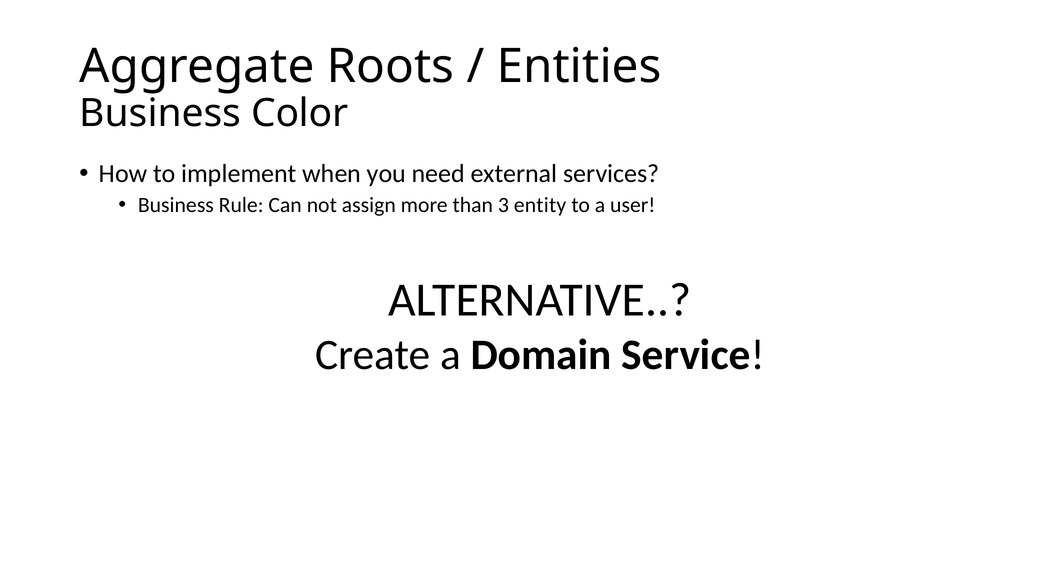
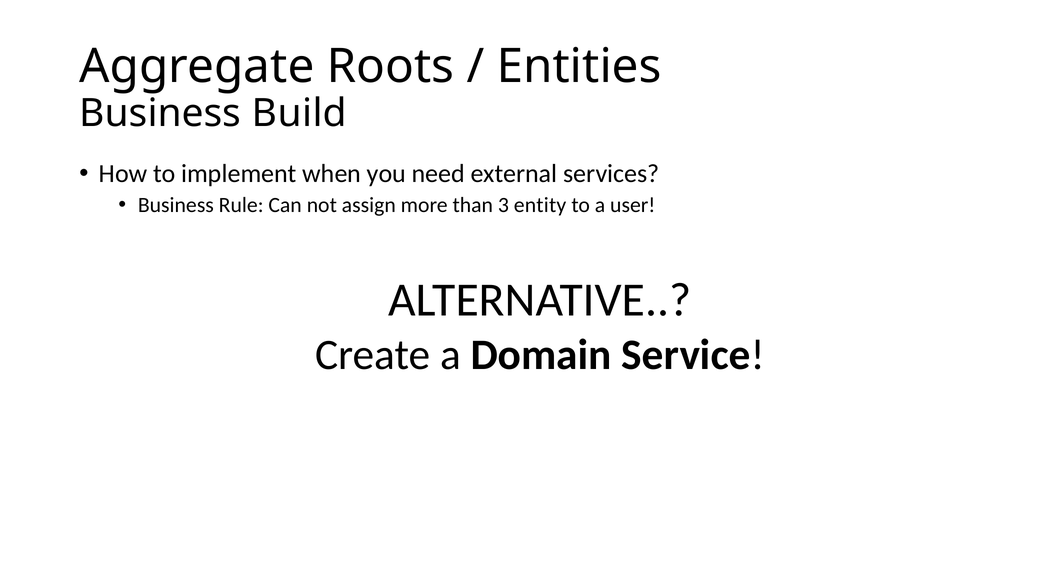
Color: Color -> Build
